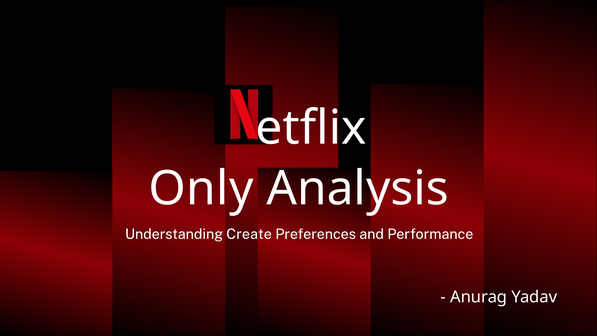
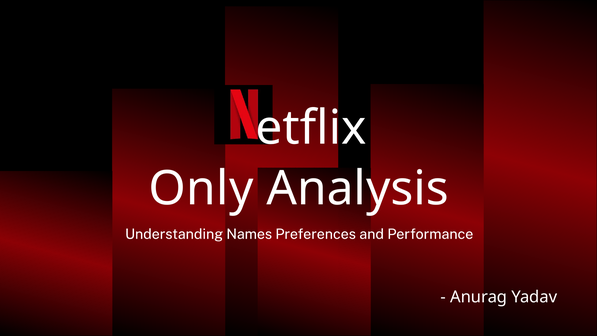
Create: Create -> Names
